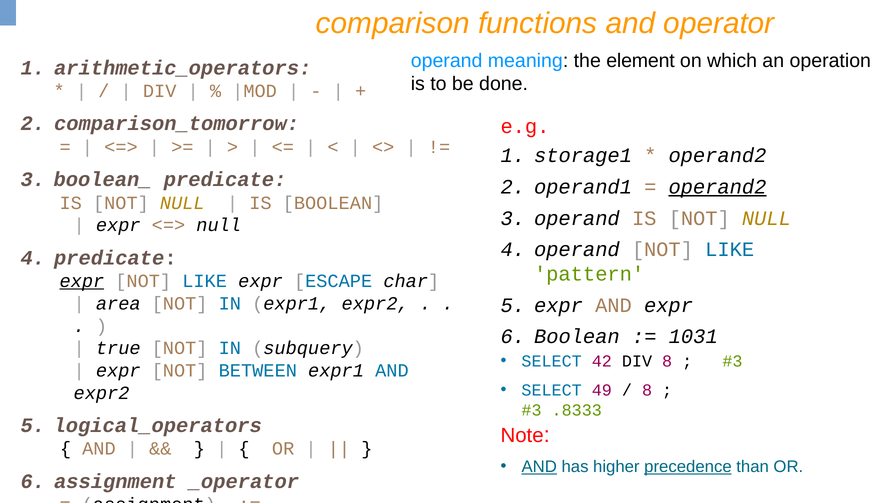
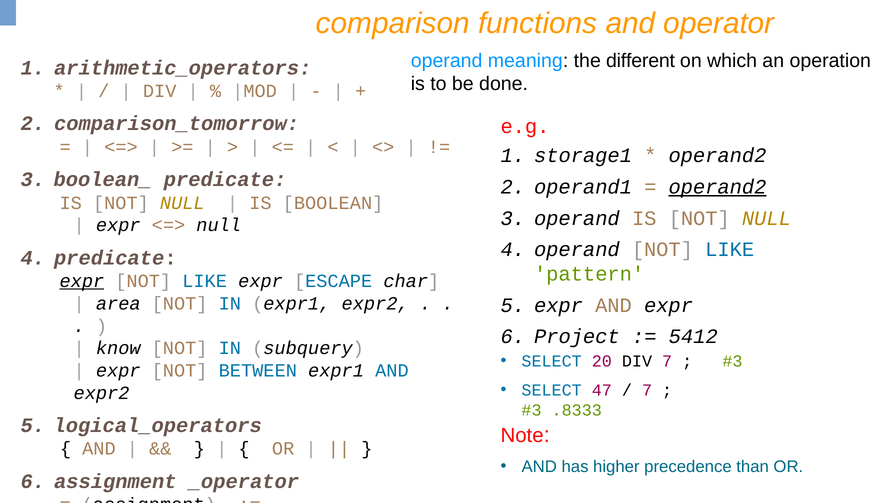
element: element -> different
6 Boolean: Boolean -> Project
1031: 1031 -> 5412
true: true -> know
42: 42 -> 20
DIV 8: 8 -> 7
49: 49 -> 47
8 at (647, 390): 8 -> 7
AND at (539, 466) underline: present -> none
precedence underline: present -> none
